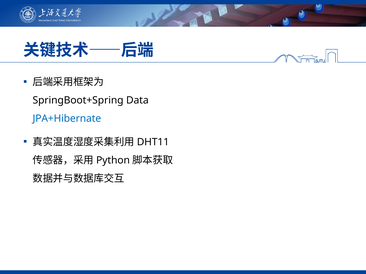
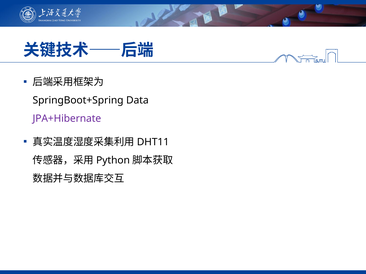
JPA+Hibernate colour: blue -> purple
